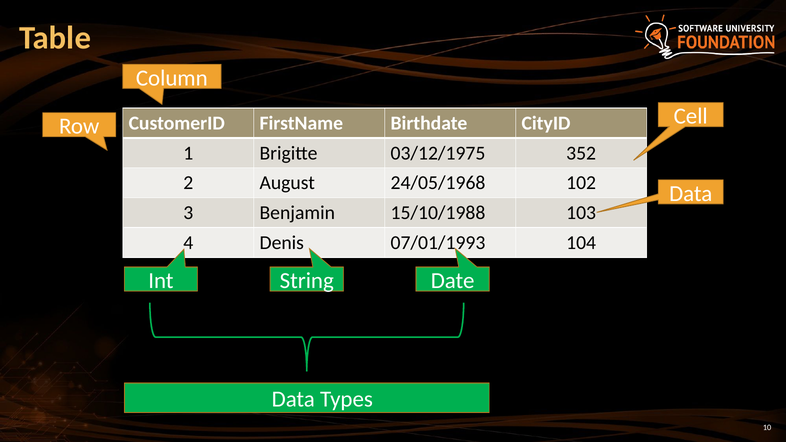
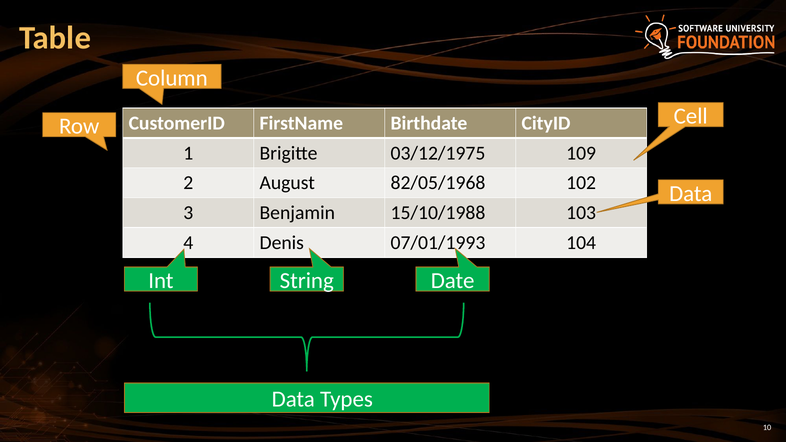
352: 352 -> 109
24/05/1968: 24/05/1968 -> 82/05/1968
